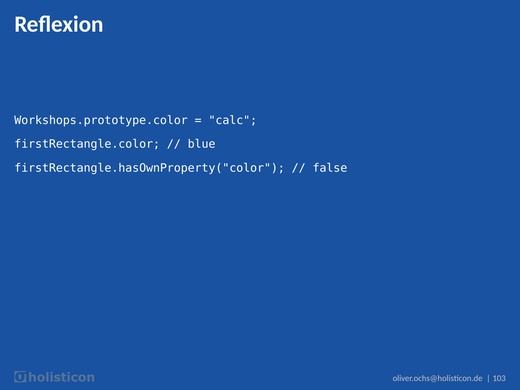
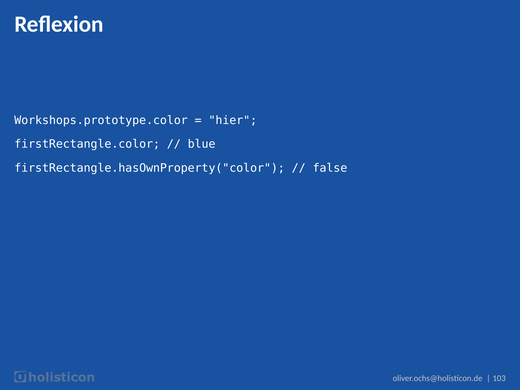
calc: calc -> hier
